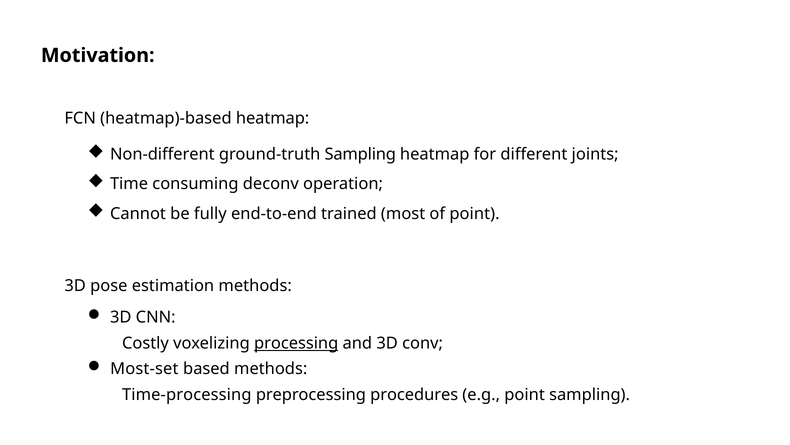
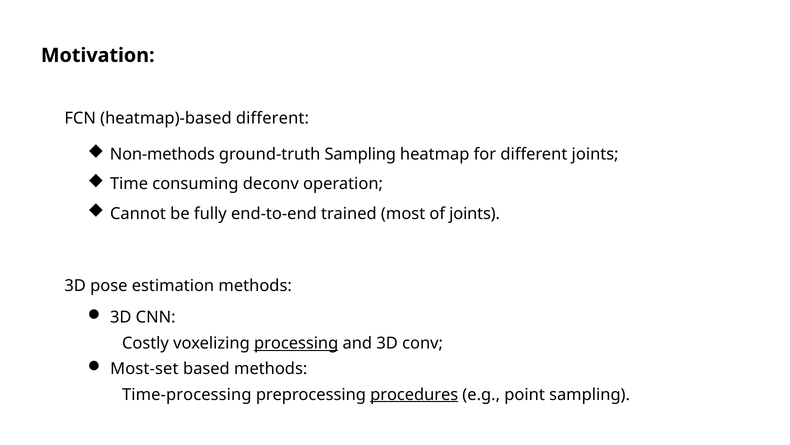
heatmap)-based heatmap: heatmap -> different
Non-different: Non-different -> Non-methods
of point: point -> joints
procedures underline: none -> present
